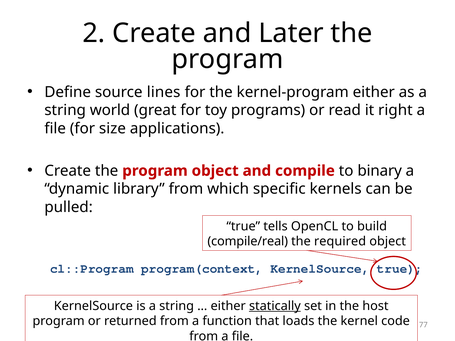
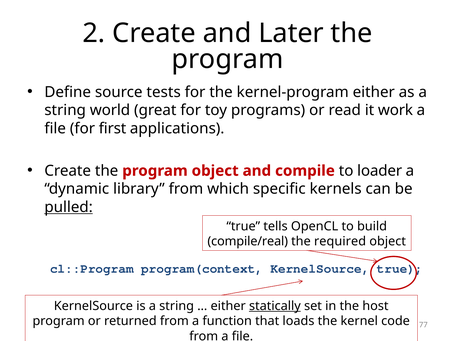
lines: lines -> tests
right: right -> work
size: size -> first
binary: binary -> loader
pulled underline: none -> present
